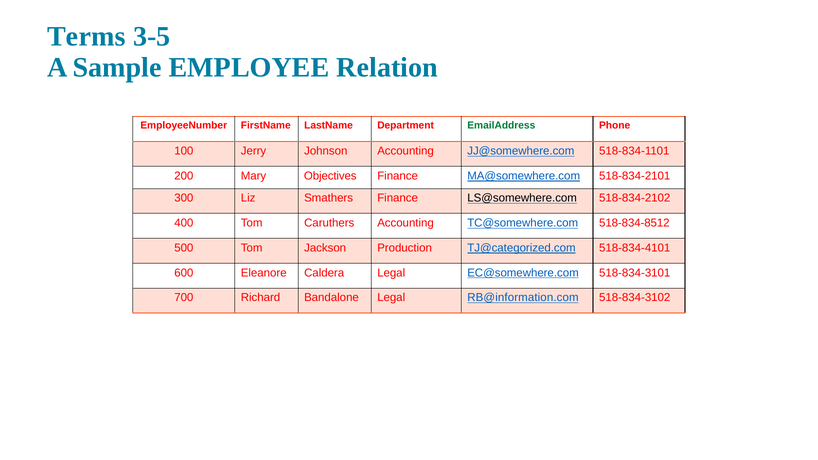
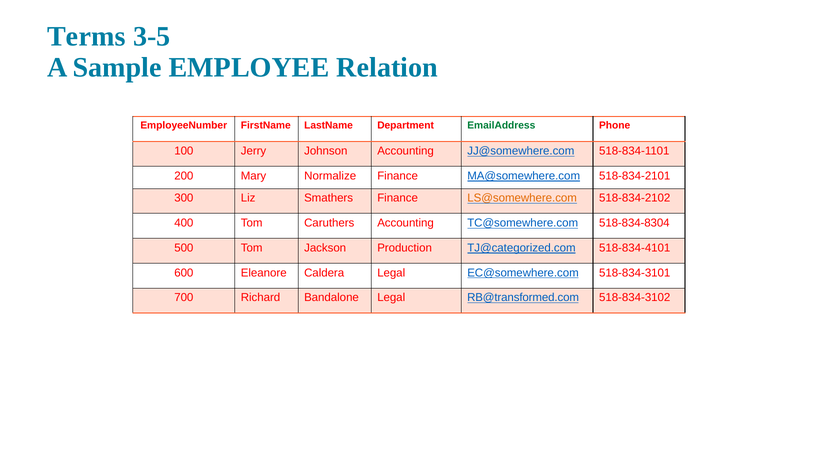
Objectives: Objectives -> Normalize
LS@somewhere.com colour: black -> orange
518-834-8512: 518-834-8512 -> 518-834-8304
RB@information.com: RB@information.com -> RB@transformed.com
